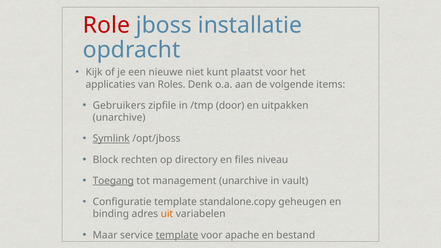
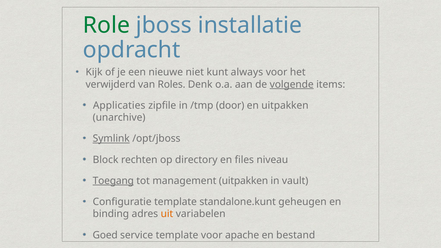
Role colour: red -> green
plaatst: plaatst -> always
applicaties: applicaties -> verwijderd
volgende underline: none -> present
Gebruikers: Gebruikers -> Applicaties
management unarchive: unarchive -> uitpakken
standalone.copy: standalone.copy -> standalone.kunt
Maar: Maar -> Goed
template at (177, 235) underline: present -> none
